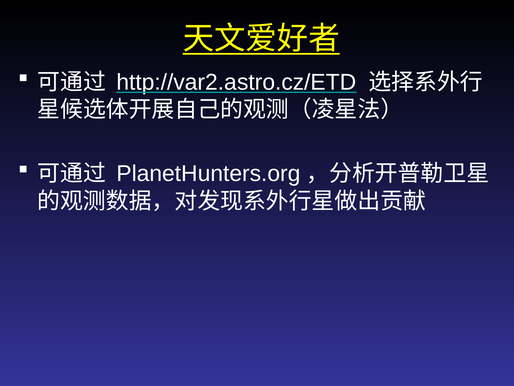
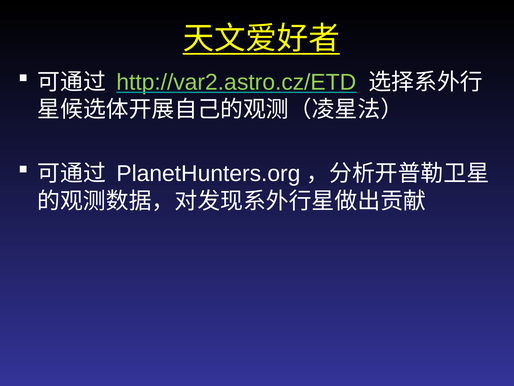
http://var2.astro.cz/ETD colour: white -> light green
